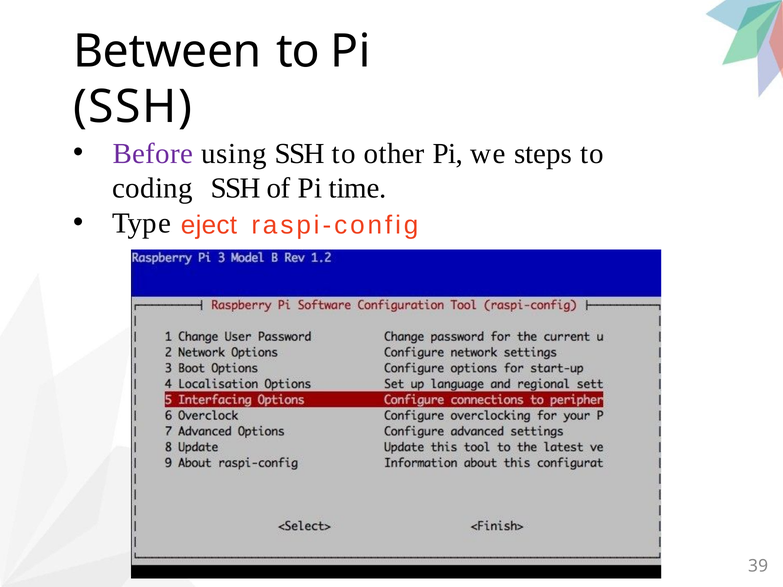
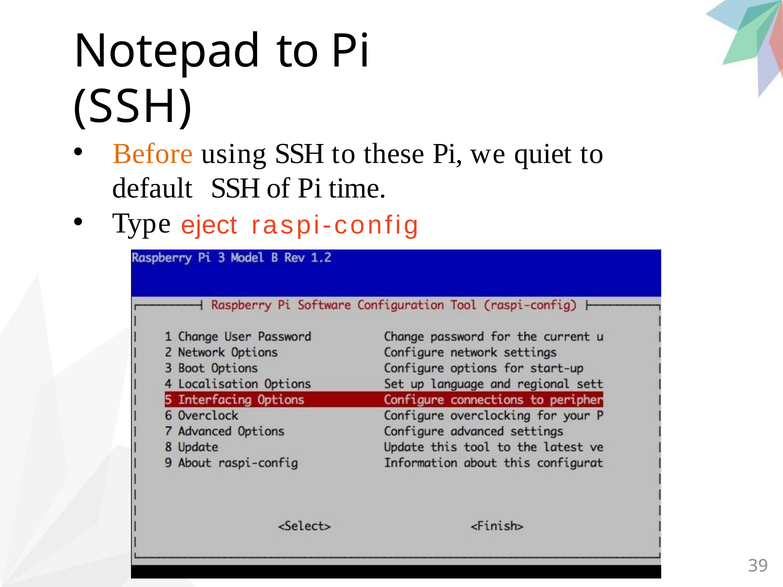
Between: Between -> Notepad
Before colour: purple -> orange
other: other -> these
steps: steps -> quiet
coding: coding -> default
